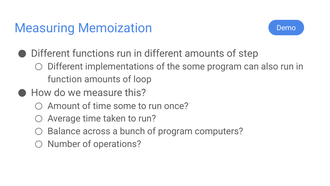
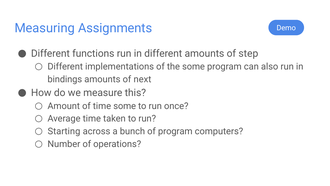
Memoization: Memoization -> Assignments
function: function -> bindings
loop: loop -> next
Balance: Balance -> Starting
